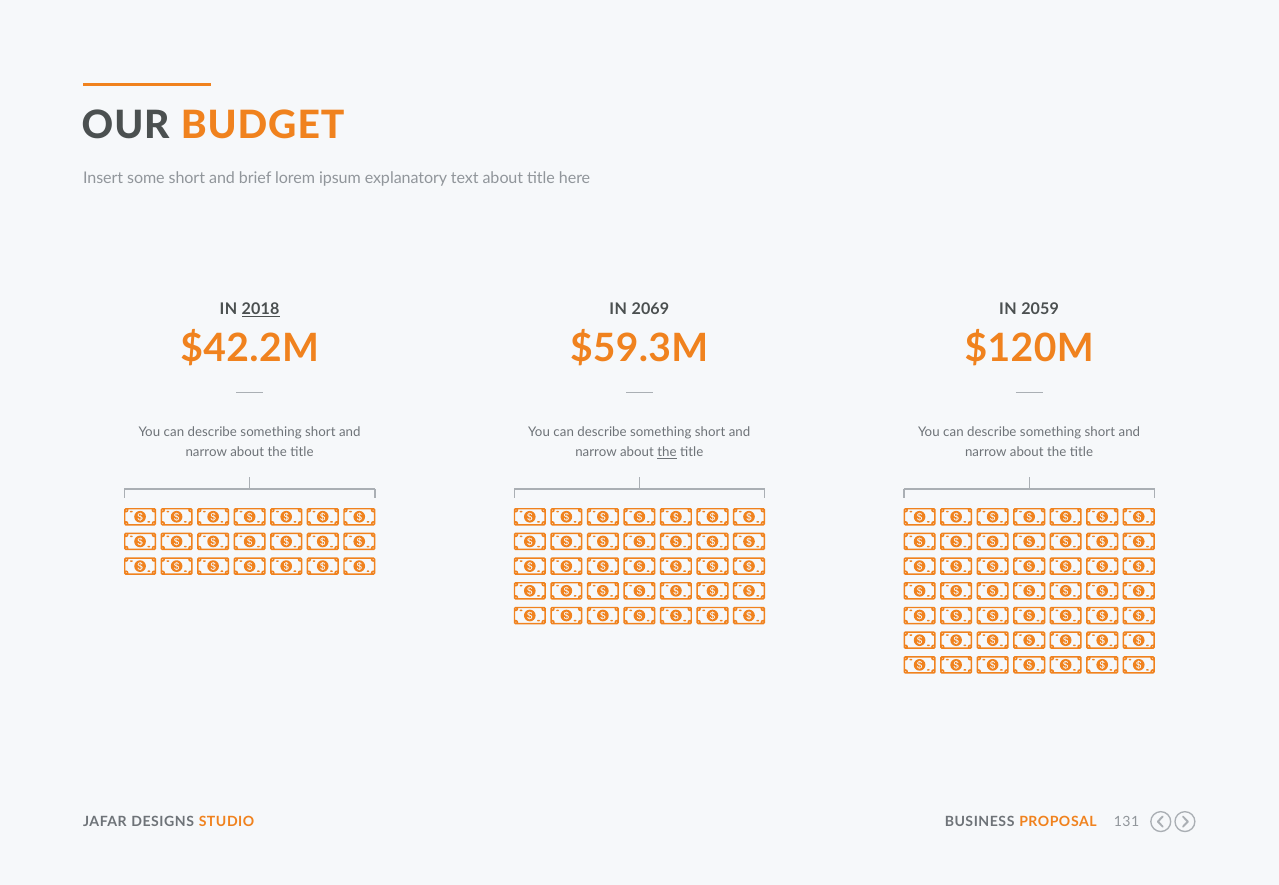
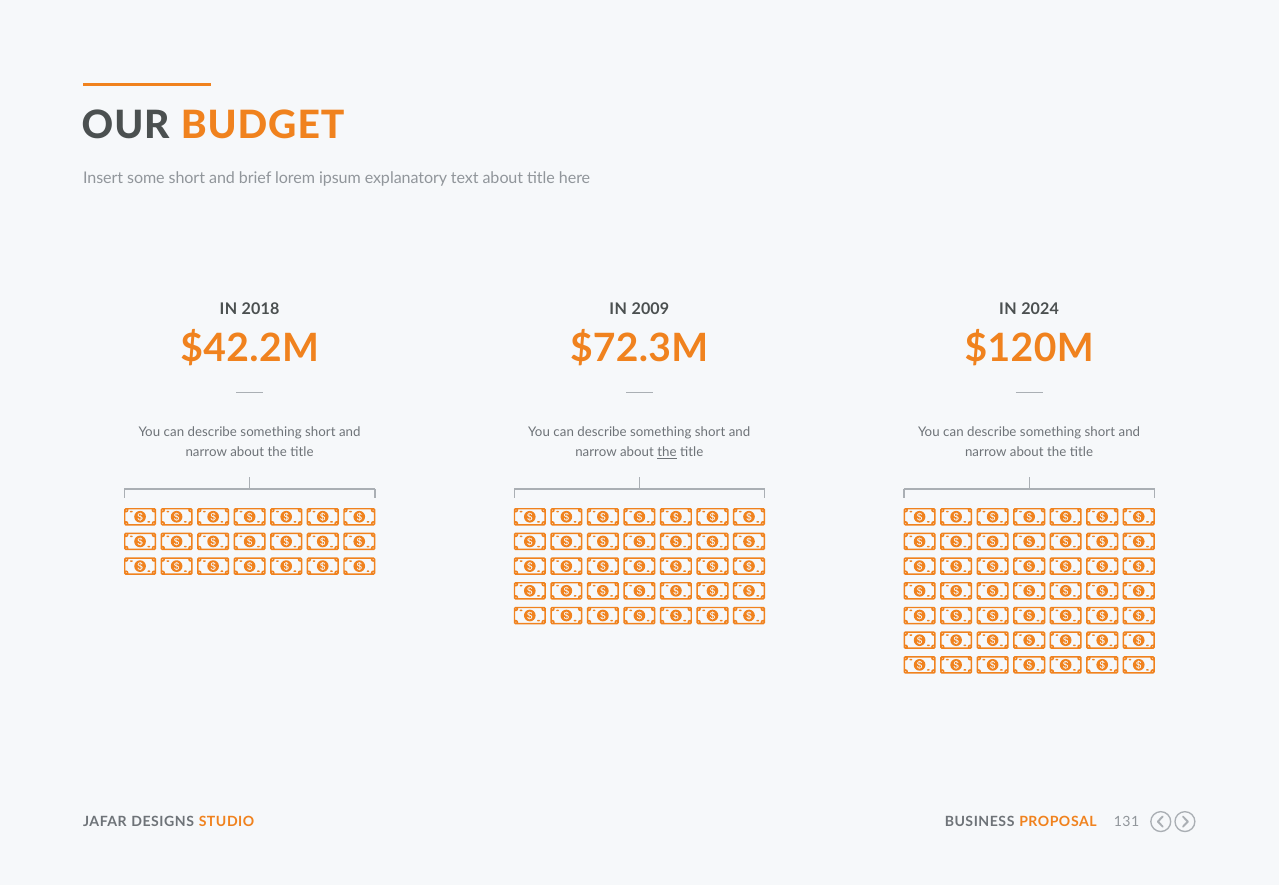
2018 underline: present -> none
2069: 2069 -> 2009
2059: 2059 -> 2024
$59.3M: $59.3M -> $72.3M
